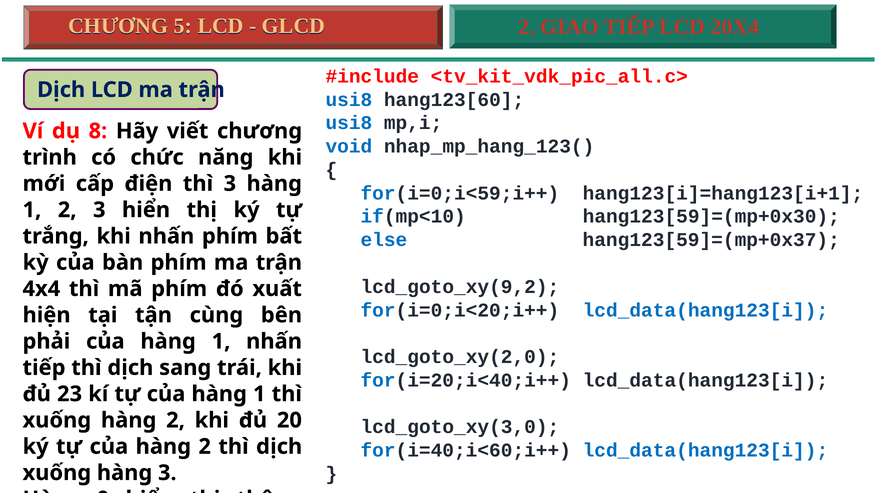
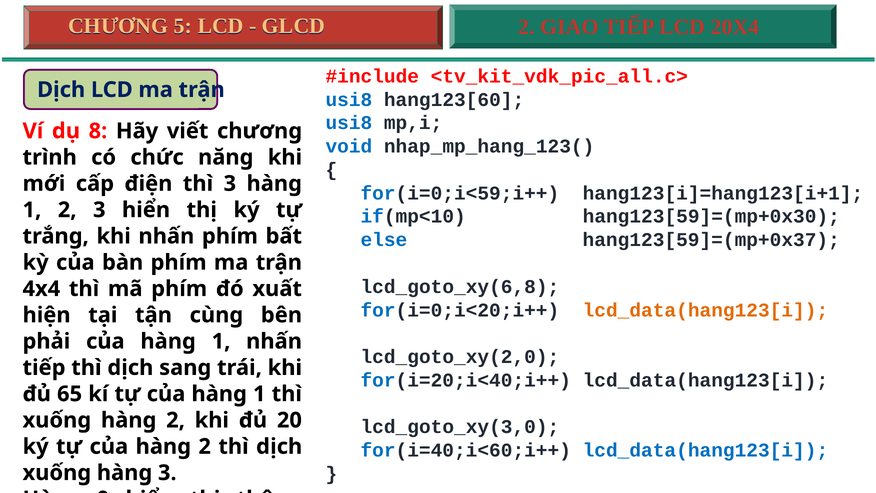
lcd_goto_xy(9,2: lcd_goto_xy(9,2 -> lcd_goto_xy(6,8
lcd_data(hang123[i at (705, 310) colour: blue -> orange
đủ 23: 23 -> 65
